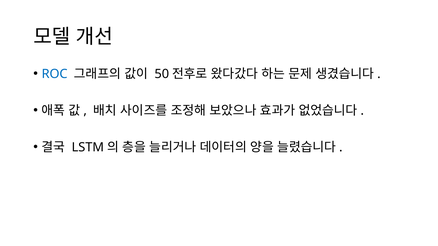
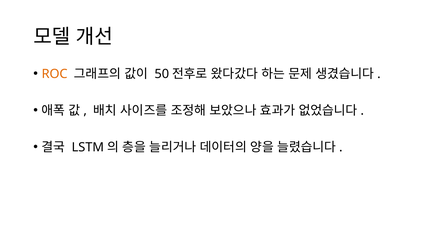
ROC colour: blue -> orange
